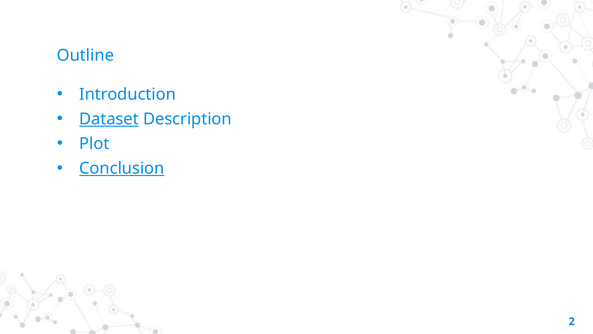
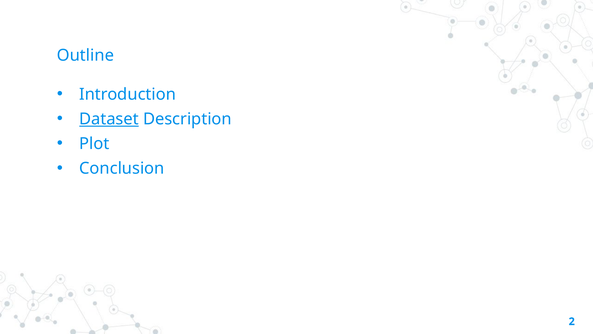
Conclusion underline: present -> none
